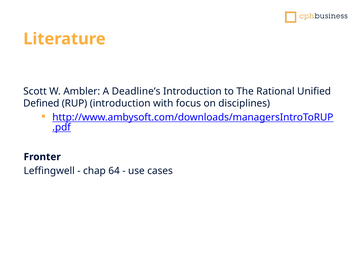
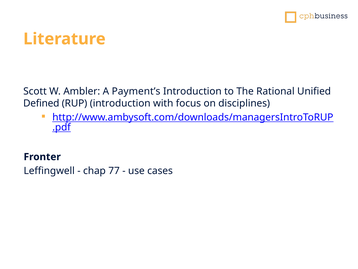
Deadline’s: Deadline’s -> Payment’s
64: 64 -> 77
